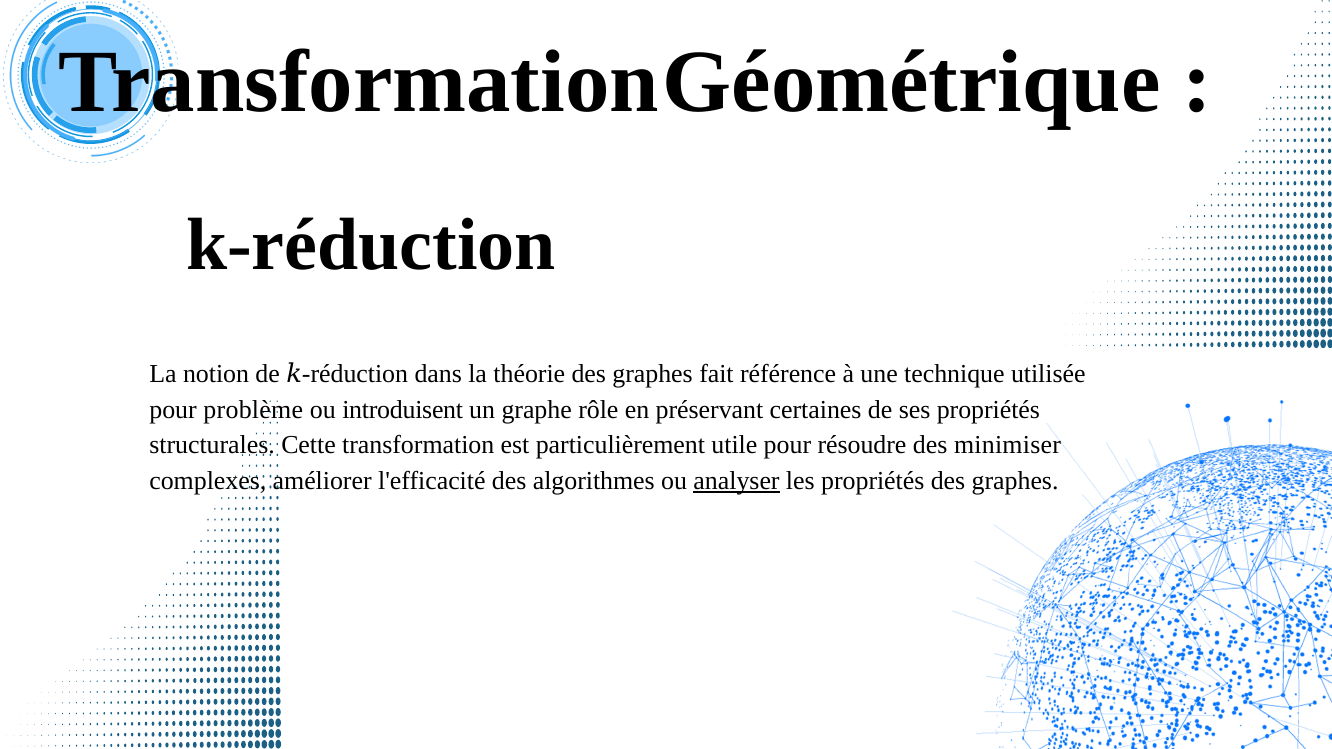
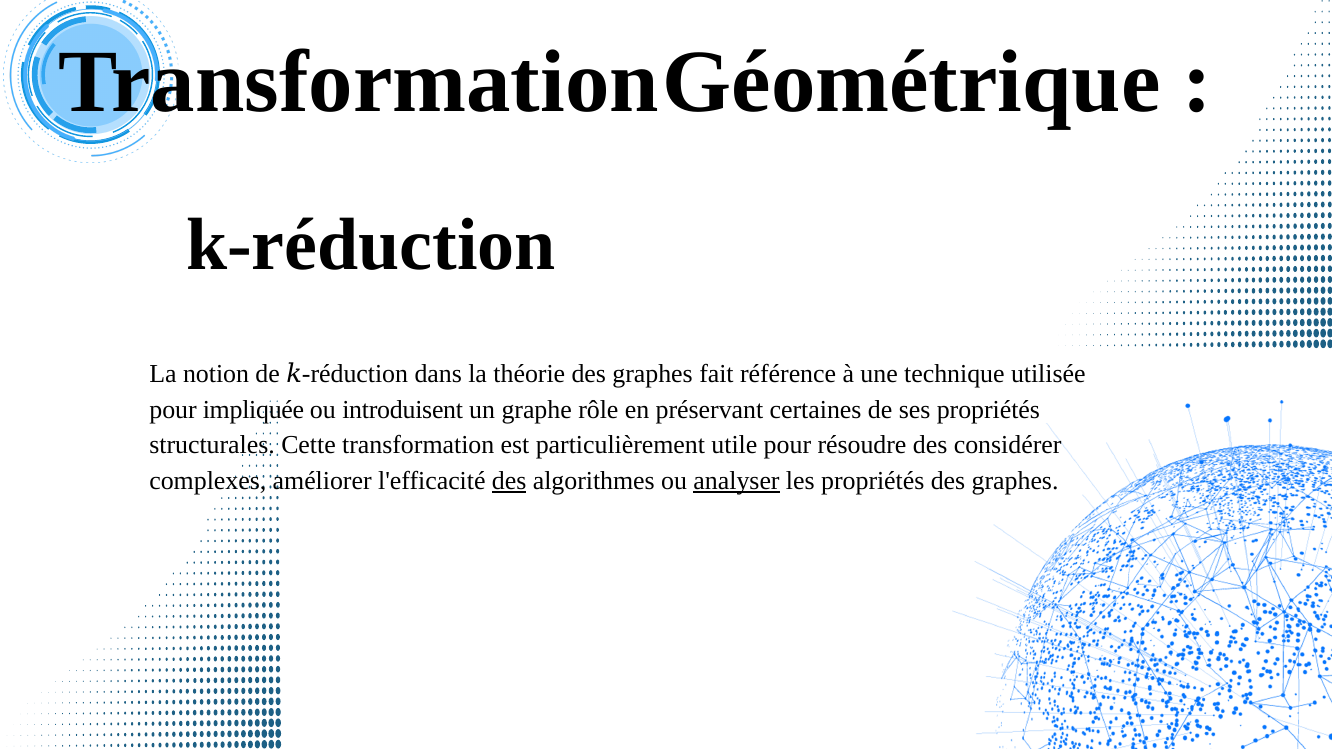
problème: problème -> impliquée
minimiser: minimiser -> considérer
des at (509, 481) underline: none -> present
